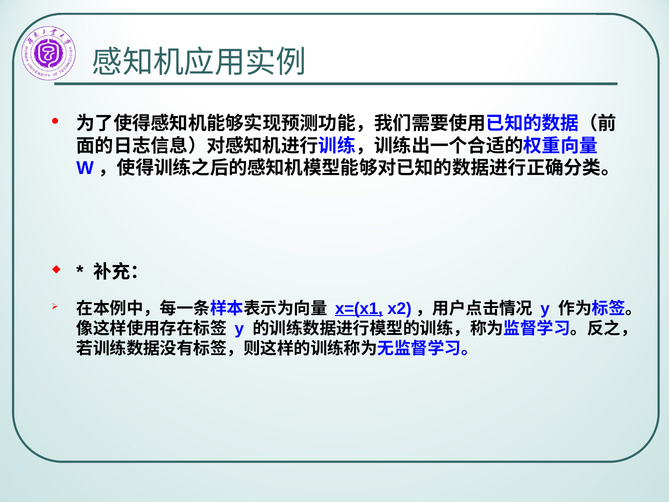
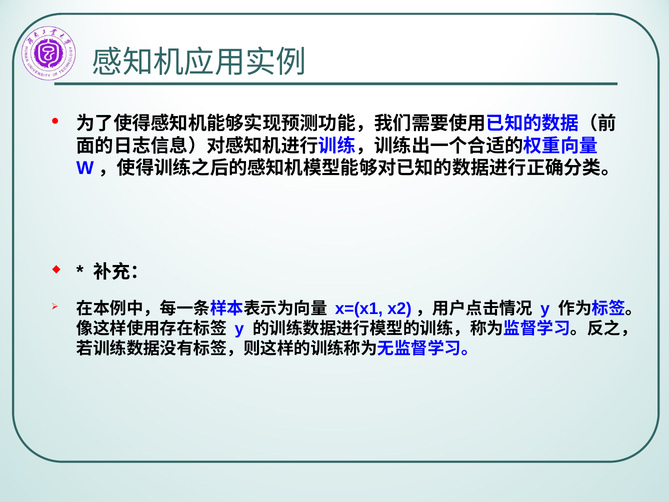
x=(x1 underline: present -> none
